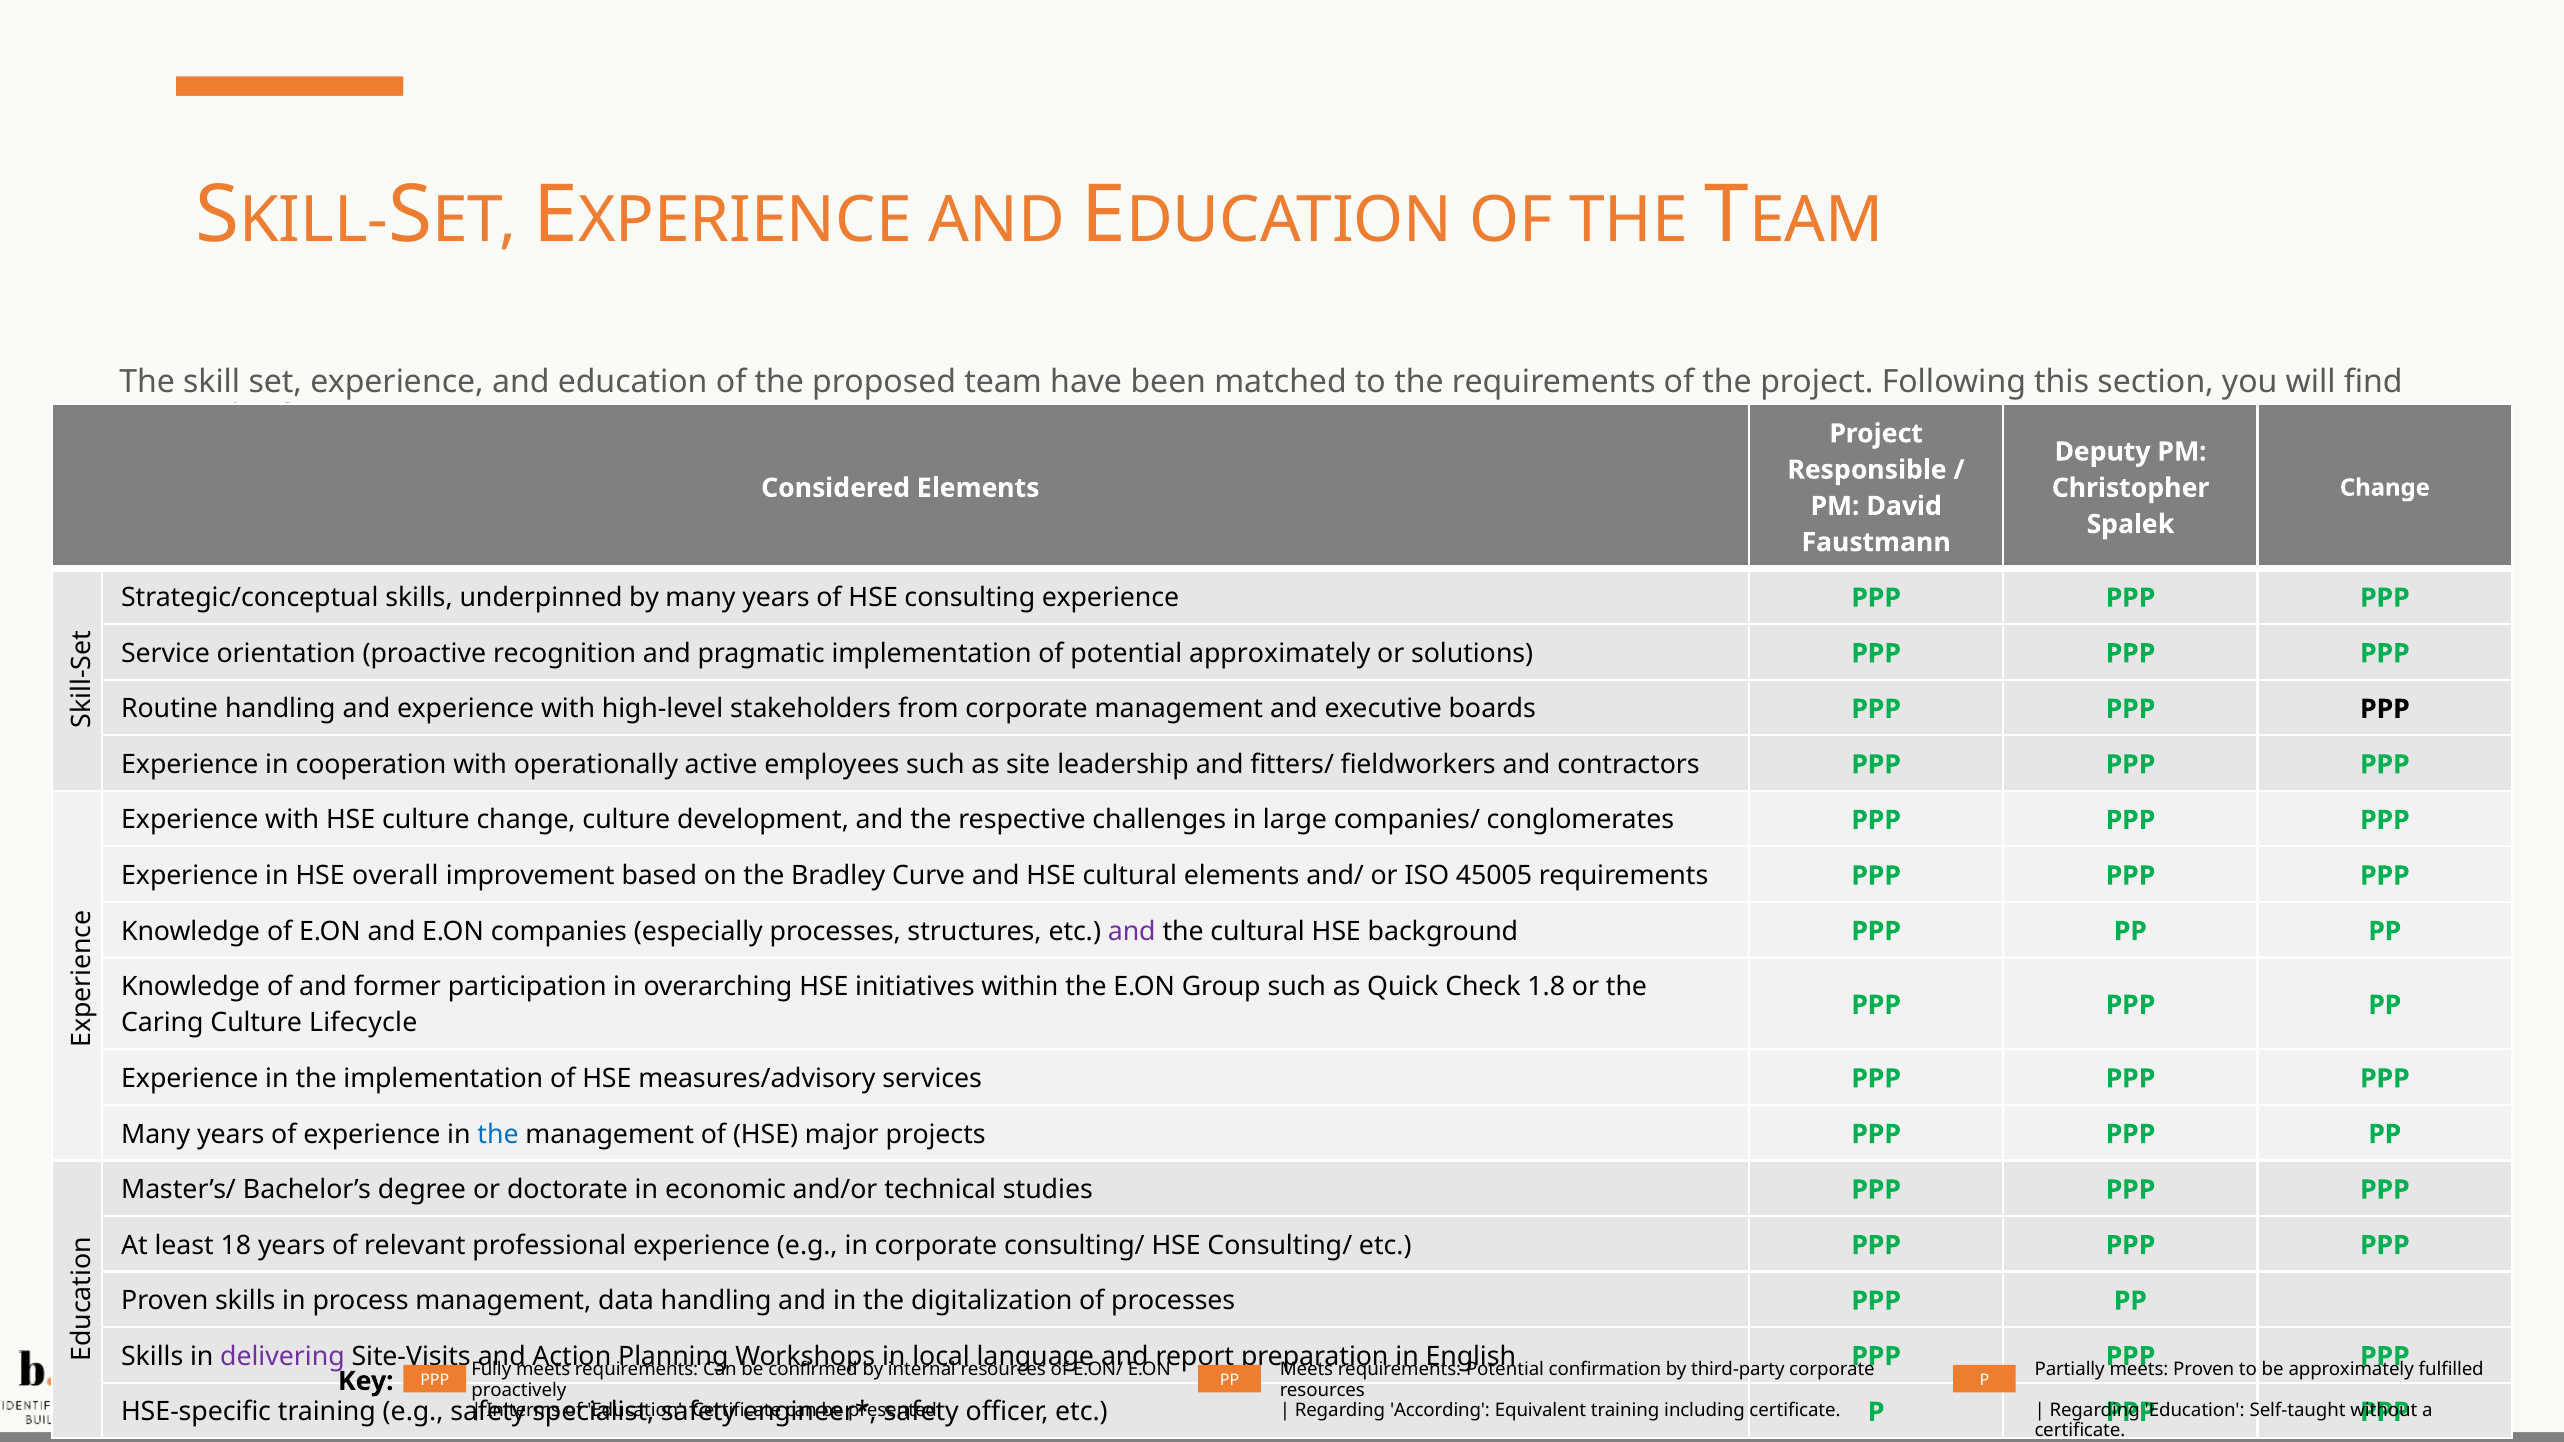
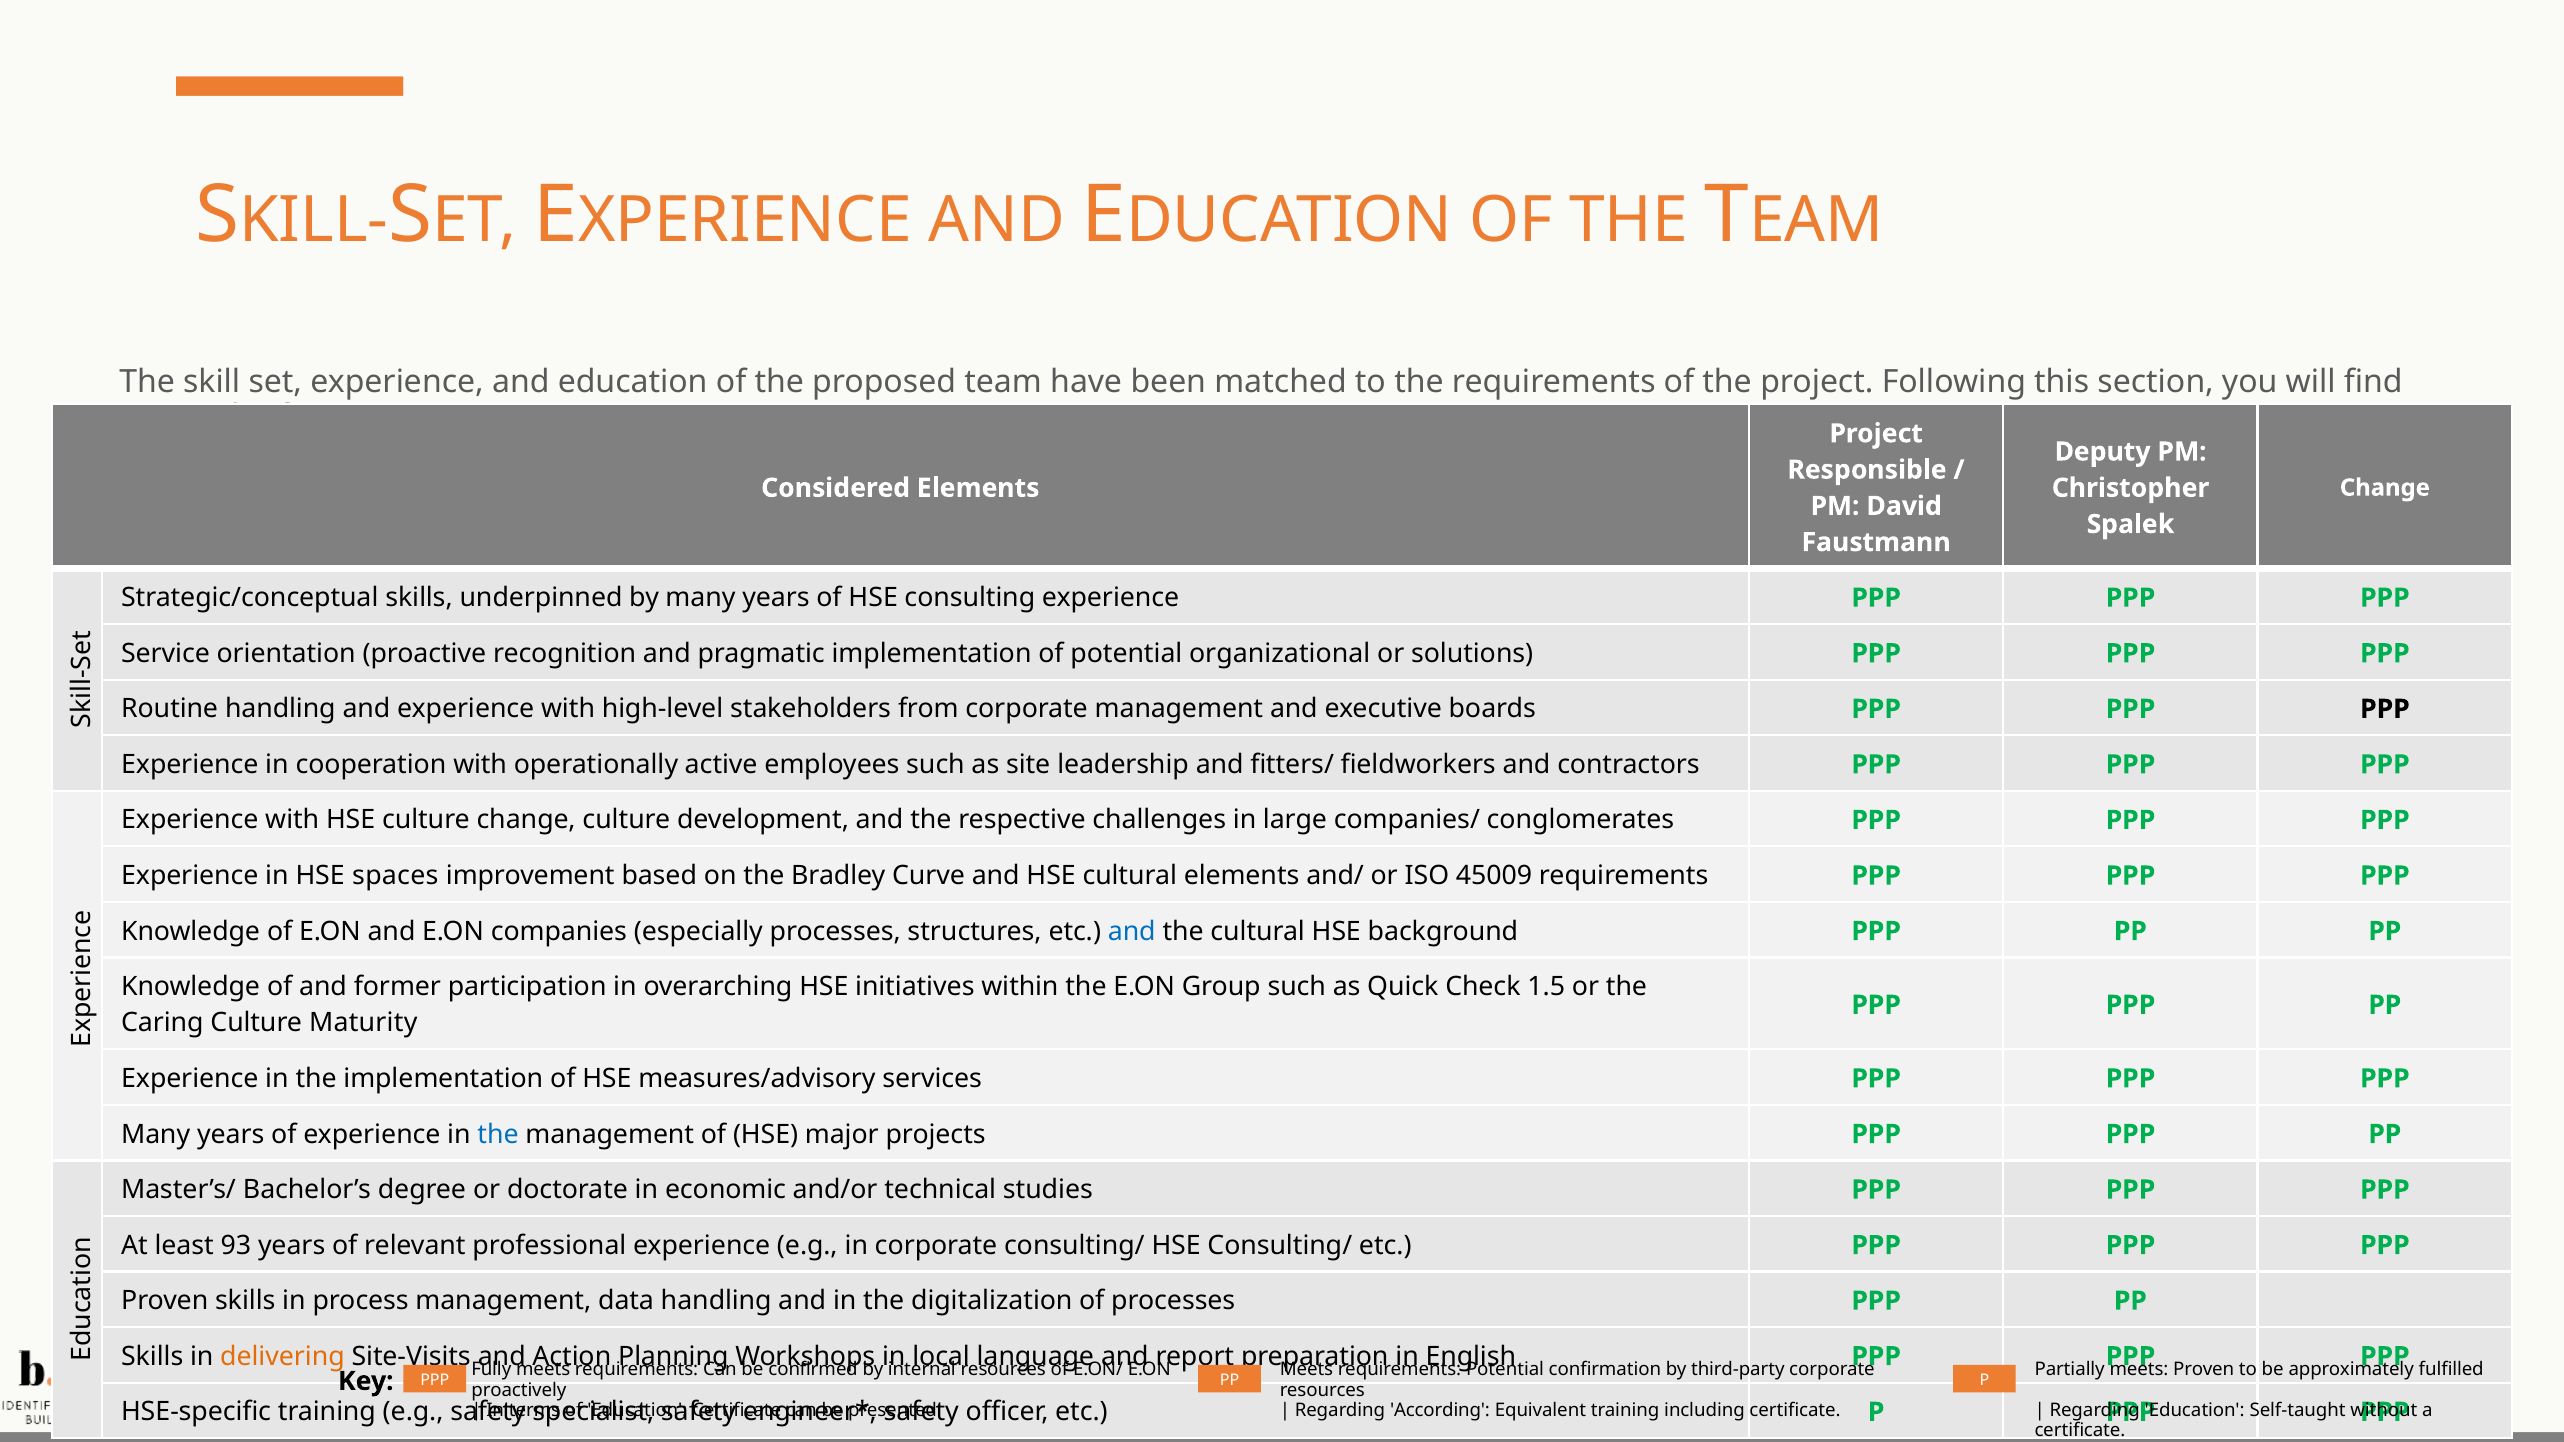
potential approximately: approximately -> organizational
overall: overall -> spaces
45005: 45005 -> 45009
and at (1132, 931) colour: purple -> blue
1.8: 1.8 -> 1.5
Lifecycle: Lifecycle -> Maturity
18: 18 -> 93
delivering colour: purple -> orange
